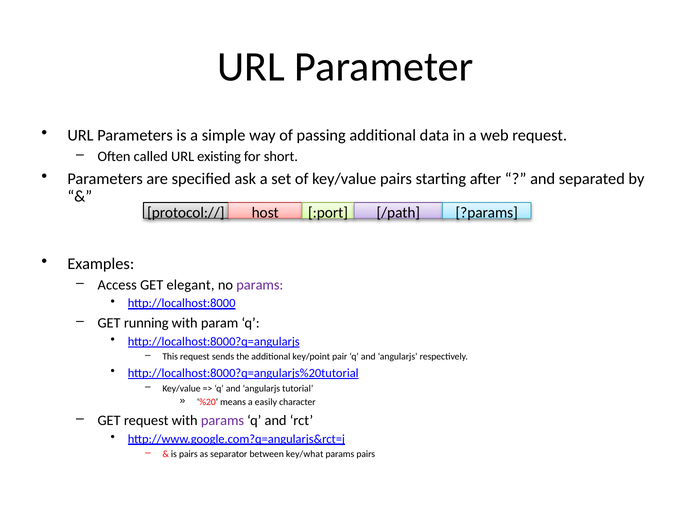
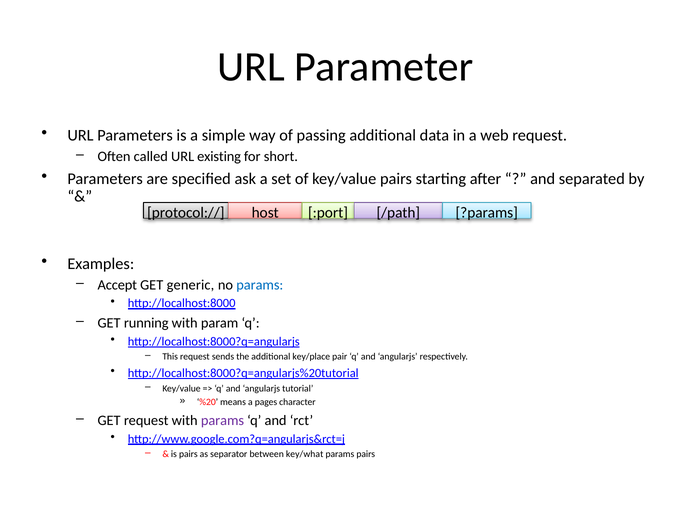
Access: Access -> Accept
elegant: elegant -> generic
params at (260, 285) colour: purple -> blue
key/point: key/point -> key/place
easily: easily -> pages
